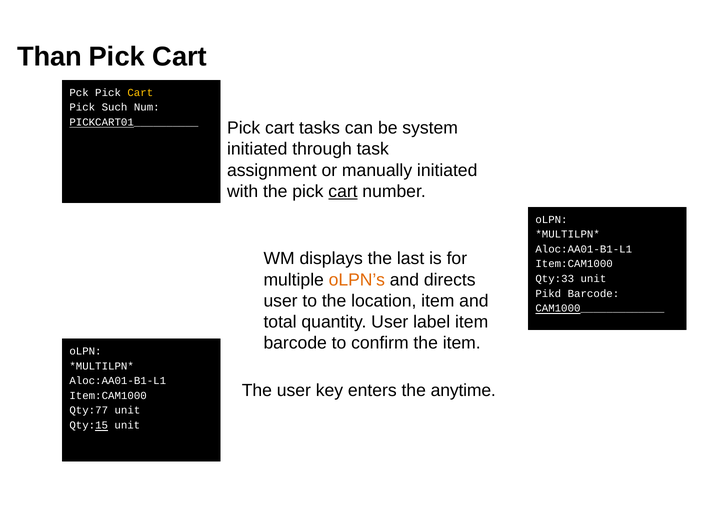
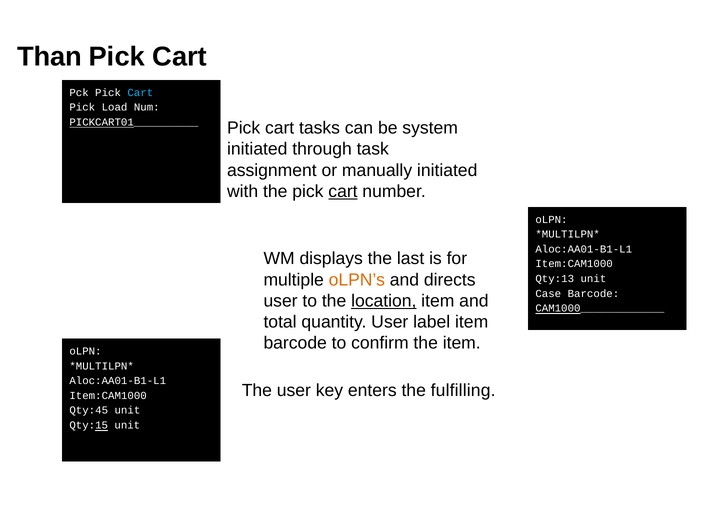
Cart at (140, 93) colour: yellow -> light blue
Such: Such -> Load
Qty:33: Qty:33 -> Qty:13
Pikd: Pikd -> Case
location underline: none -> present
anytime: anytime -> fulfilling
Qty:77: Qty:77 -> Qty:45
